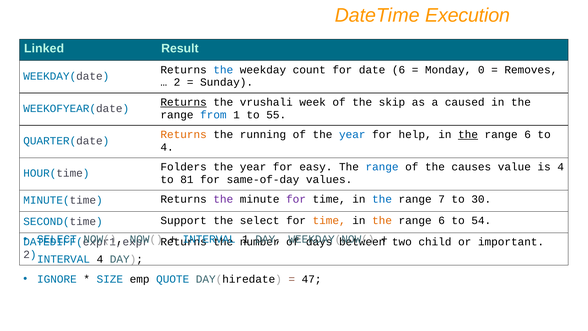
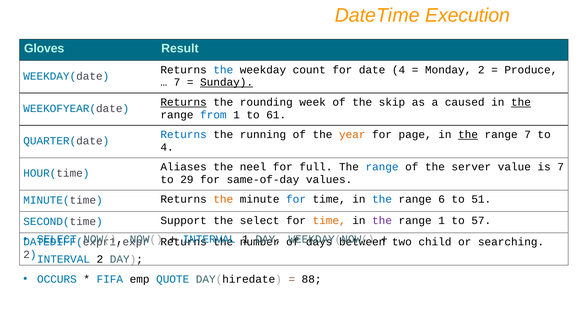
Linked: Linked -> Gloves
date 6: 6 -> 4
Monday 0: 0 -> 2
Removes: Removes -> Produce
2 at (177, 82): 2 -> 7
Sunday underline: none -> present
vrushali: vrushali -> rounding
the at (521, 102) underline: none -> present
55: 55 -> 61
Returns at (184, 134) colour: orange -> blue
year at (352, 134) colour: blue -> orange
help: help -> page
6 at (528, 134): 6 -> 7
Folders: Folders -> Aliases
year at (253, 167): year -> neel
easy: easy -> full
causes: causes -> server
is 4: 4 -> 7
81: 81 -> 29
the at (223, 199) colour: purple -> orange
for at (296, 199) colour: purple -> blue
7: 7 -> 6
30: 30 -> 51
the at (382, 220) colour: orange -> purple
6 at (442, 220): 6 -> 1
54: 54 -> 57
important: important -> searching
INTERVAL 4: 4 -> 2
IGNORE: IGNORE -> OCCURS
SIZE: SIZE -> FIFA
47: 47 -> 88
